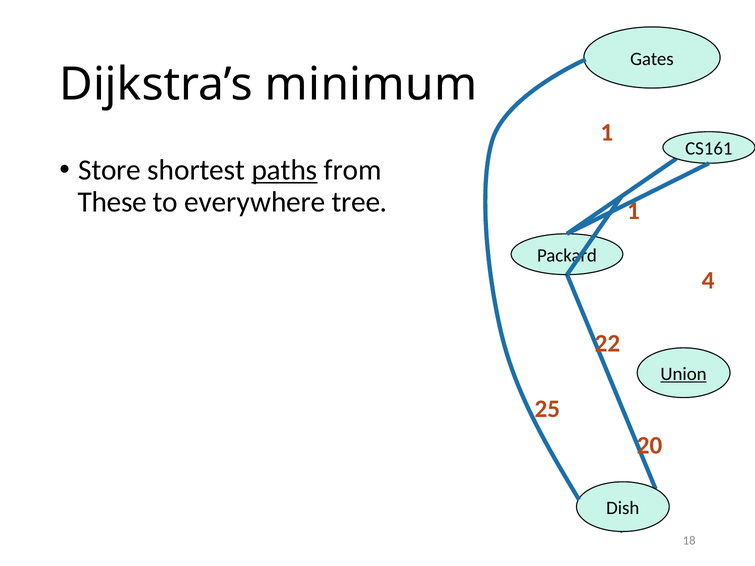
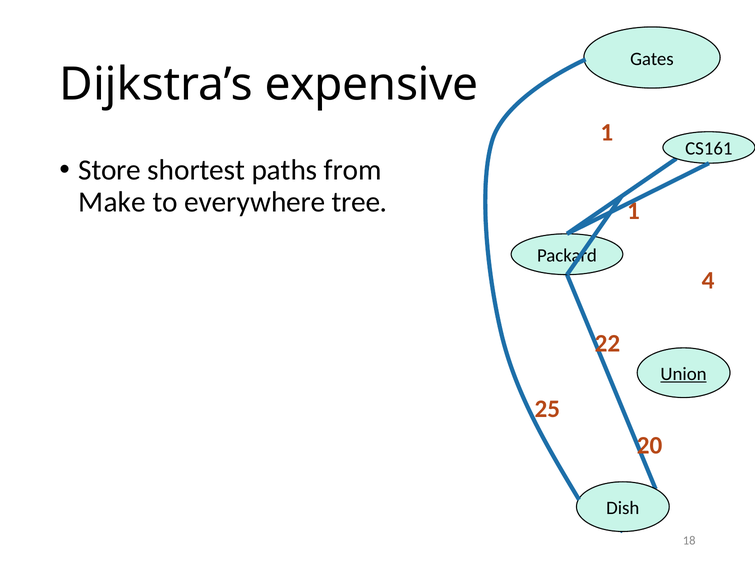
minimum: minimum -> expensive
paths underline: present -> none
These: These -> Make
